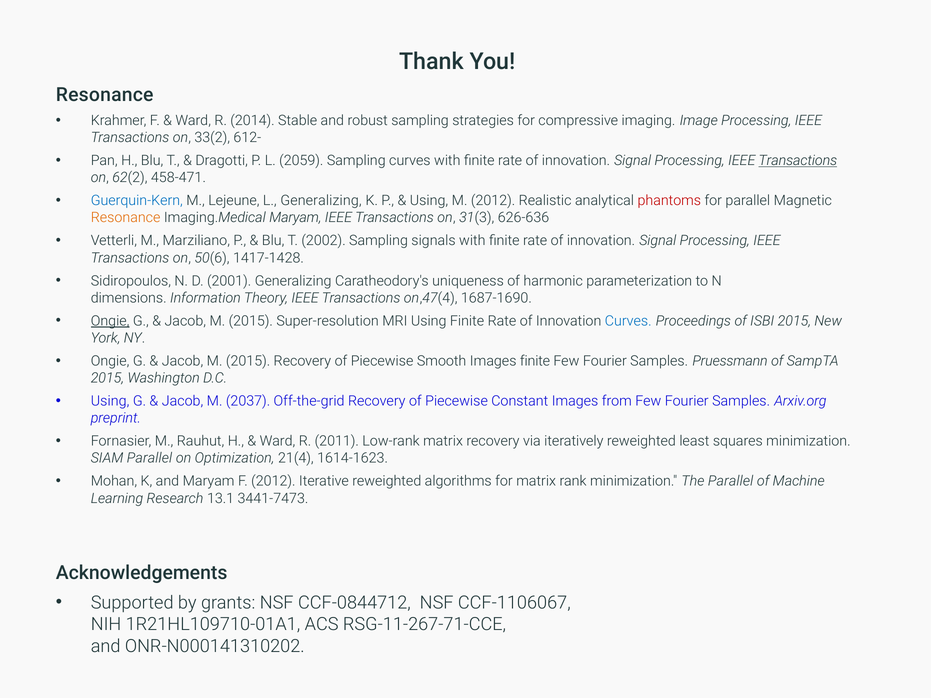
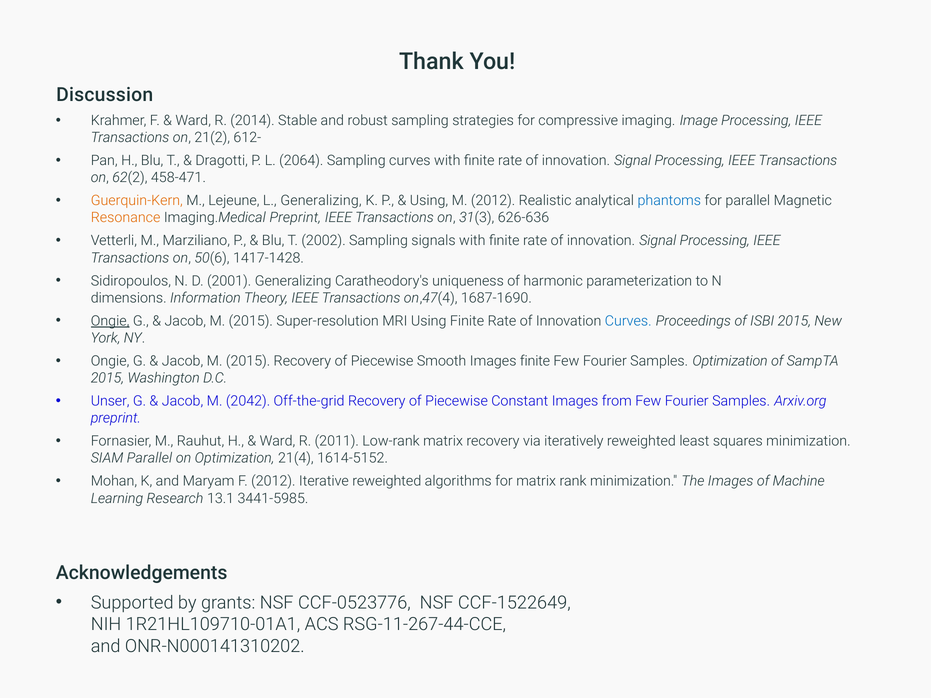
Resonance at (105, 95): Resonance -> Discussion
33(2: 33(2 -> 21(2
2059: 2059 -> 2064
Transactions at (798, 161) underline: present -> none
Guerquin-Kern colour: blue -> orange
phantoms colour: red -> blue
Imaging.Medical Maryam: Maryam -> Preprint
Samples Pruessmann: Pruessmann -> Optimization
Using at (110, 401): Using -> Unser
2037: 2037 -> 2042
1614-1623: 1614-1623 -> 1614-5152
The Parallel: Parallel -> Images
3441-7473: 3441-7473 -> 3441-5985
CCF-0844712: CCF-0844712 -> CCF-0523776
CCF-1106067: CCF-1106067 -> CCF-1522649
RSG-11-267-71-CCE: RSG-11-267-71-CCE -> RSG-11-267-44-CCE
